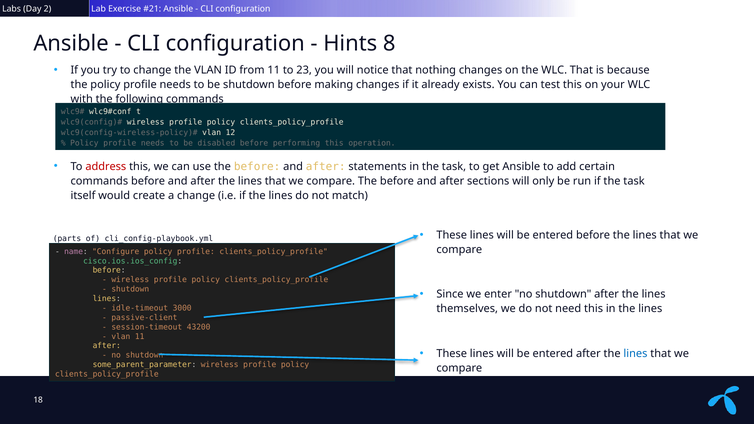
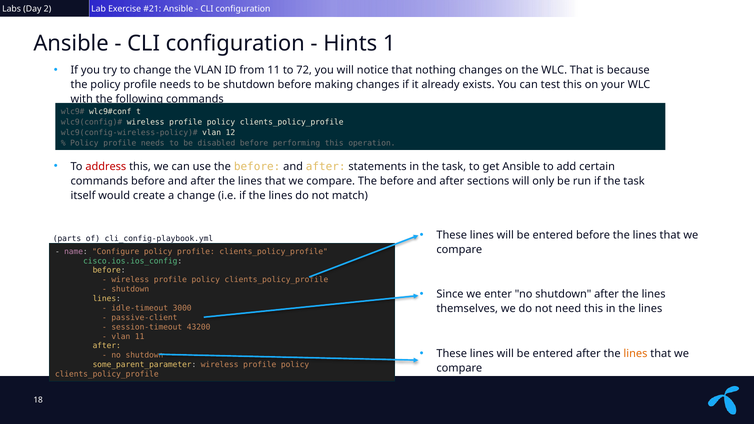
8: 8 -> 1
23: 23 -> 72
lines at (635, 354) colour: blue -> orange
